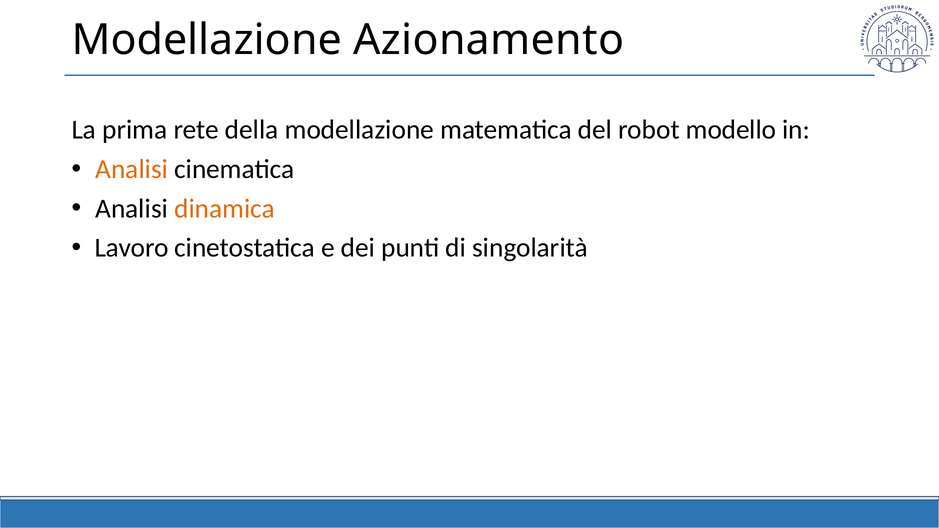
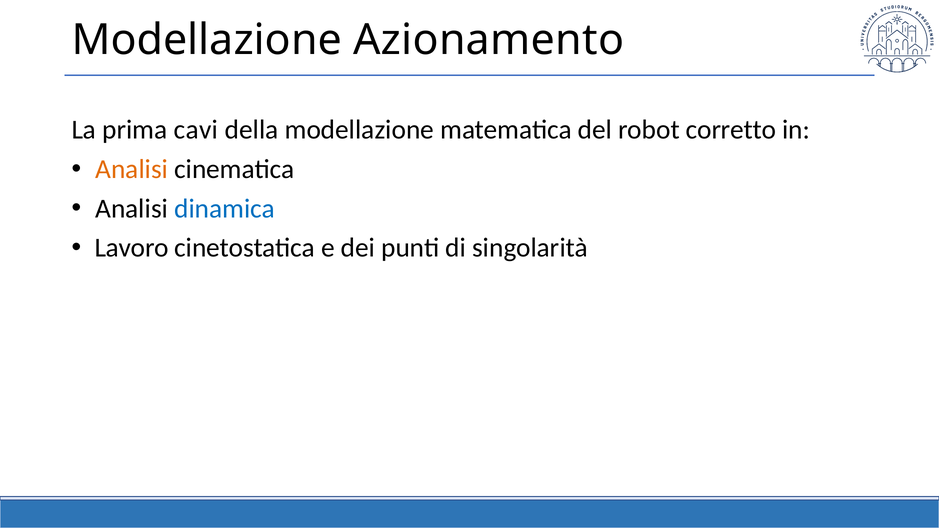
rete: rete -> cavi
modello: modello -> corretto
dinamica colour: orange -> blue
